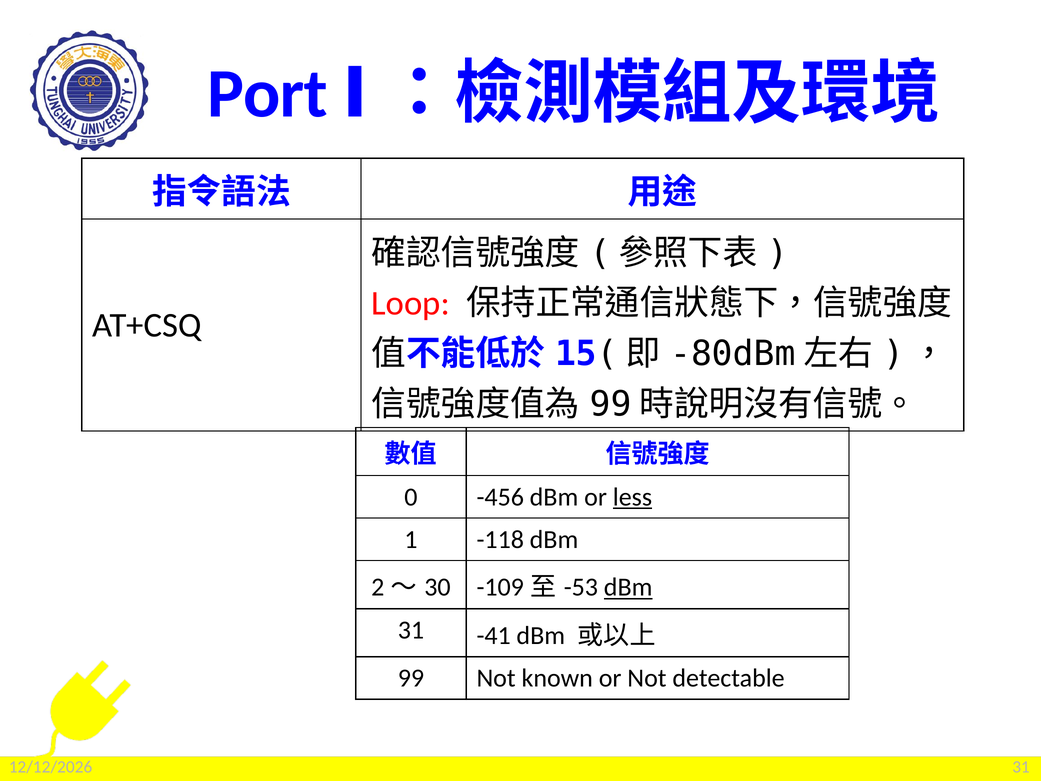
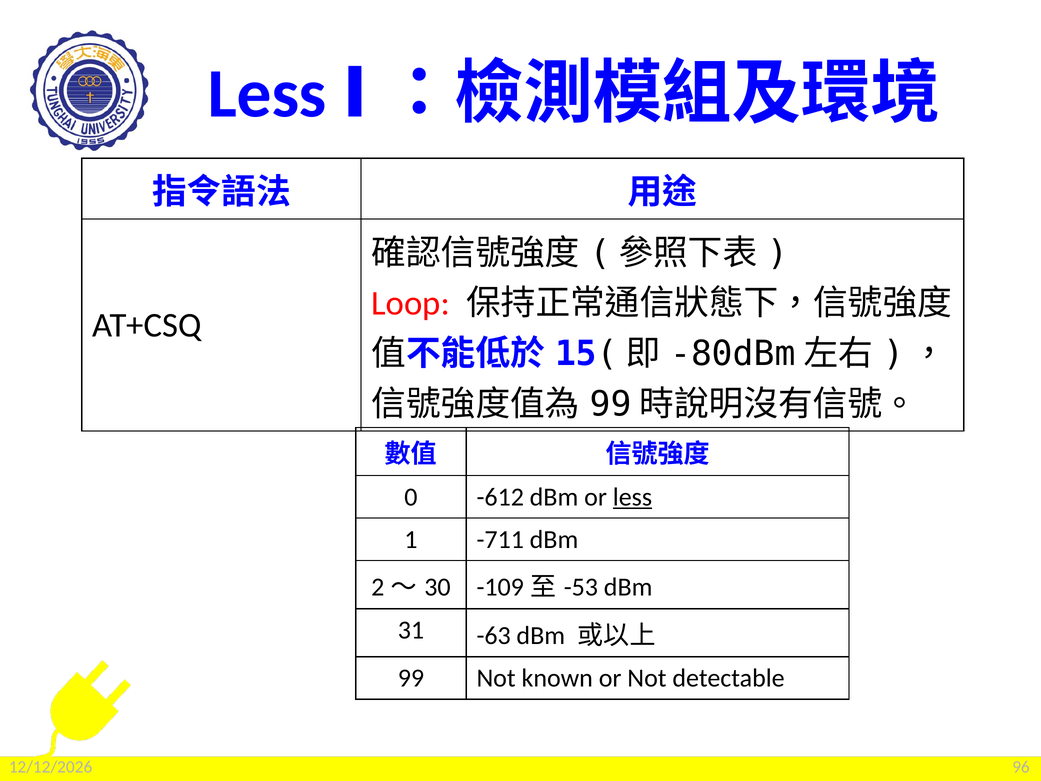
Port at (267, 94): Port -> Less
-456: -456 -> -612
-118: -118 -> -711
dBm at (628, 587) underline: present -> none
-41: -41 -> -63
31 at (1021, 767): 31 -> 96
